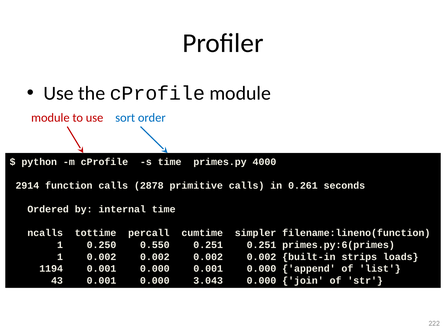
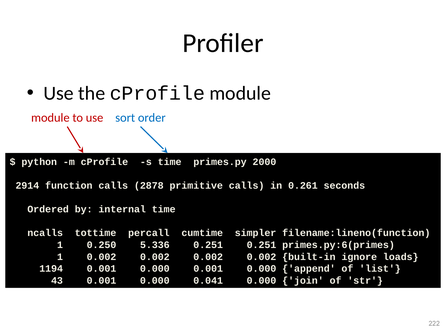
4000: 4000 -> 2000
0.550: 0.550 -> 5.336
strips: strips -> ignore
3.043: 3.043 -> 0.041
